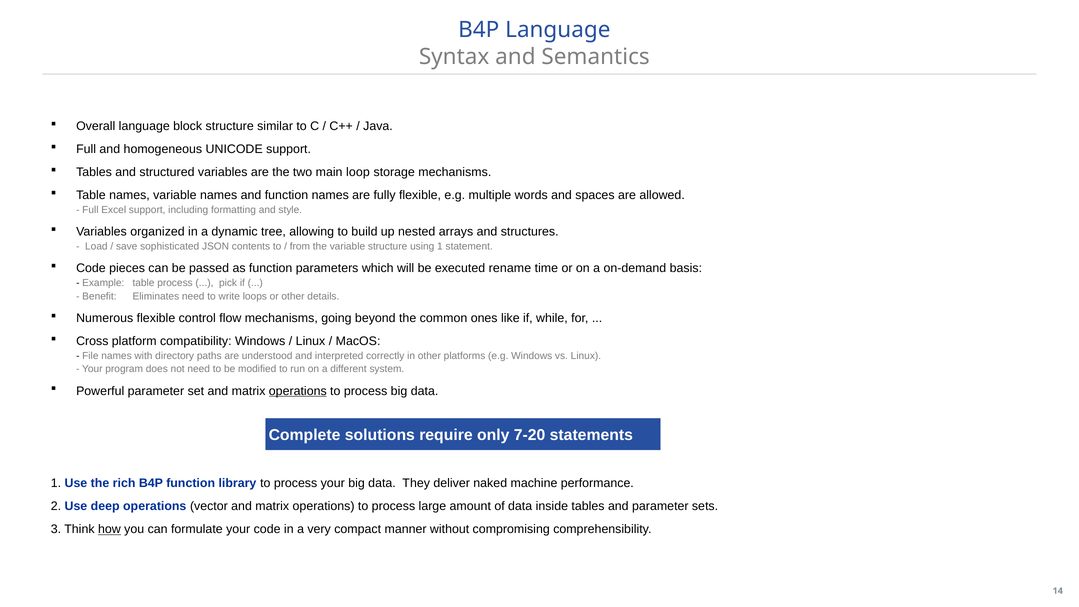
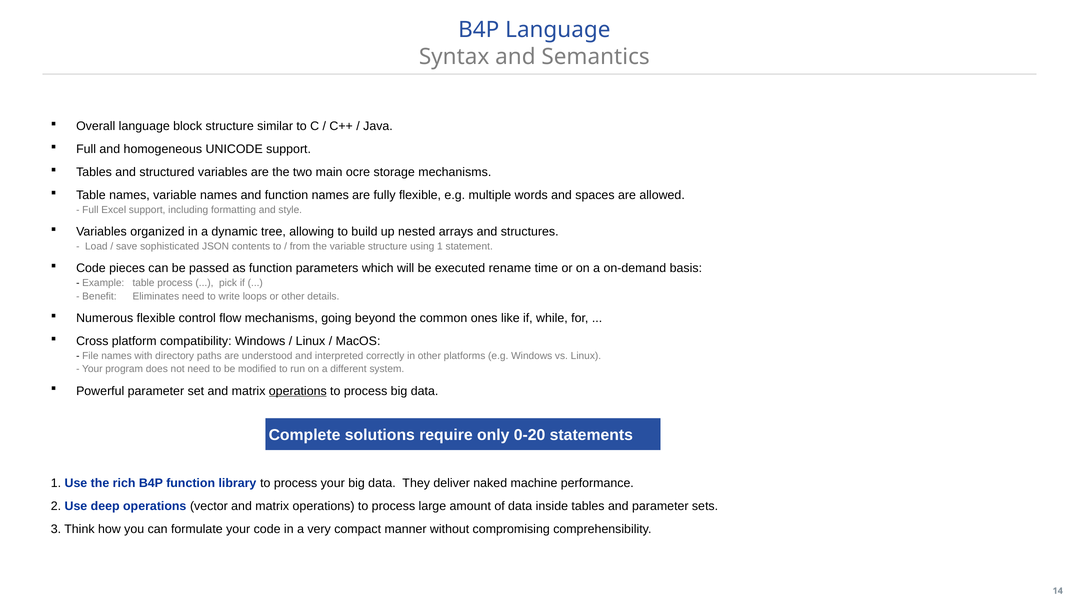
loop: loop -> ocre
7-20: 7-20 -> 0-20
how underline: present -> none
